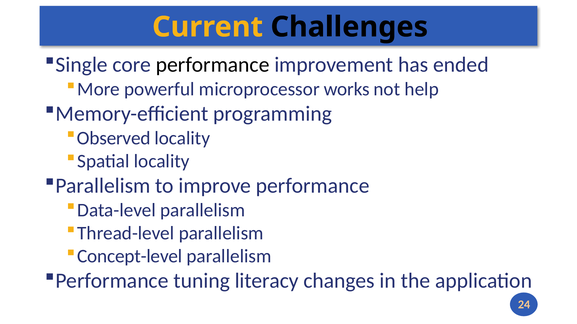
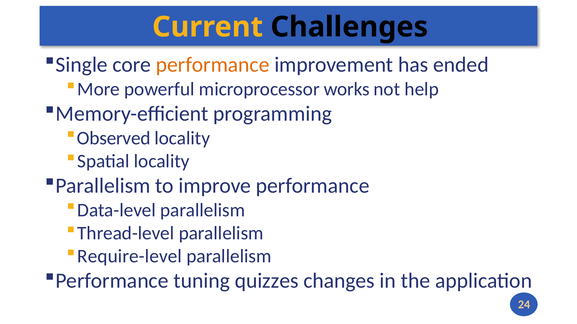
performance at (213, 65) colour: black -> orange
Concept-level: Concept-level -> Require-level
literacy: literacy -> quizzes
